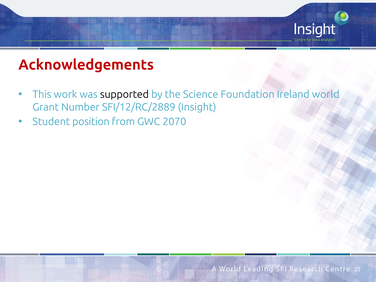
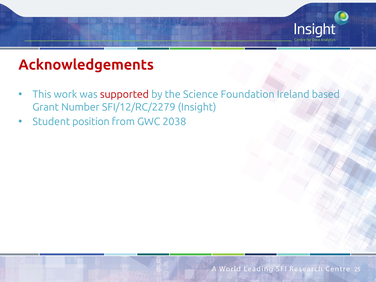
supported colour: black -> red
world: world -> based
SFI/12/RC/2889: SFI/12/RC/2889 -> SFI/12/RC/2279
2070: 2070 -> 2038
